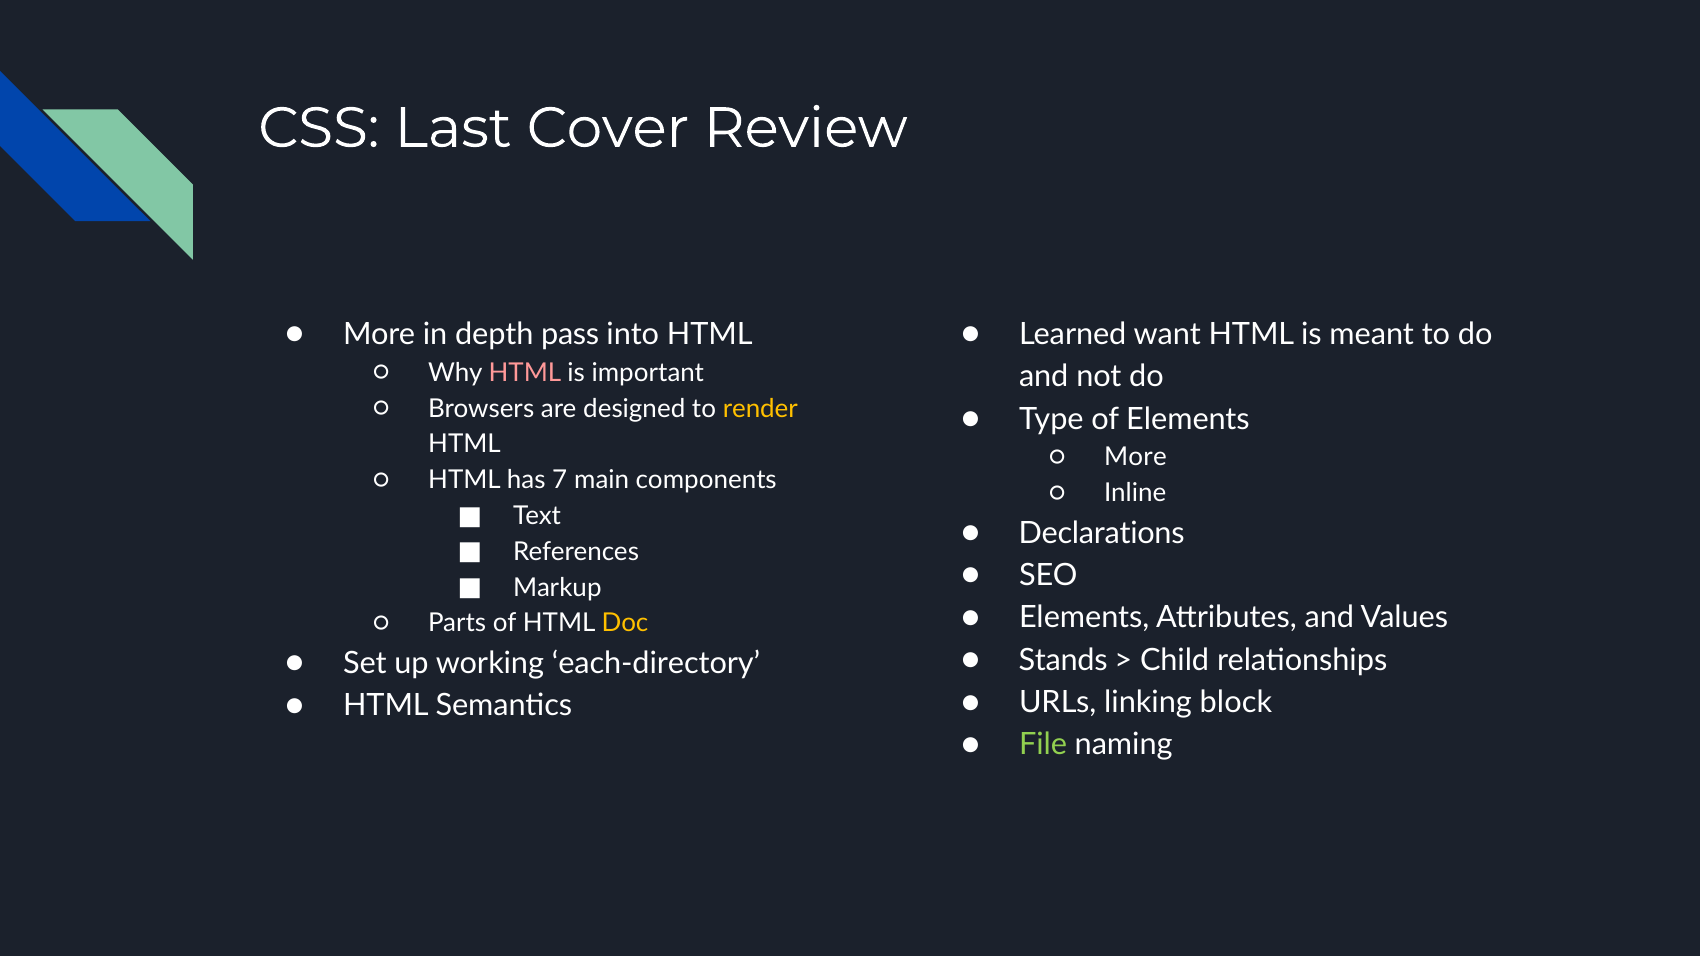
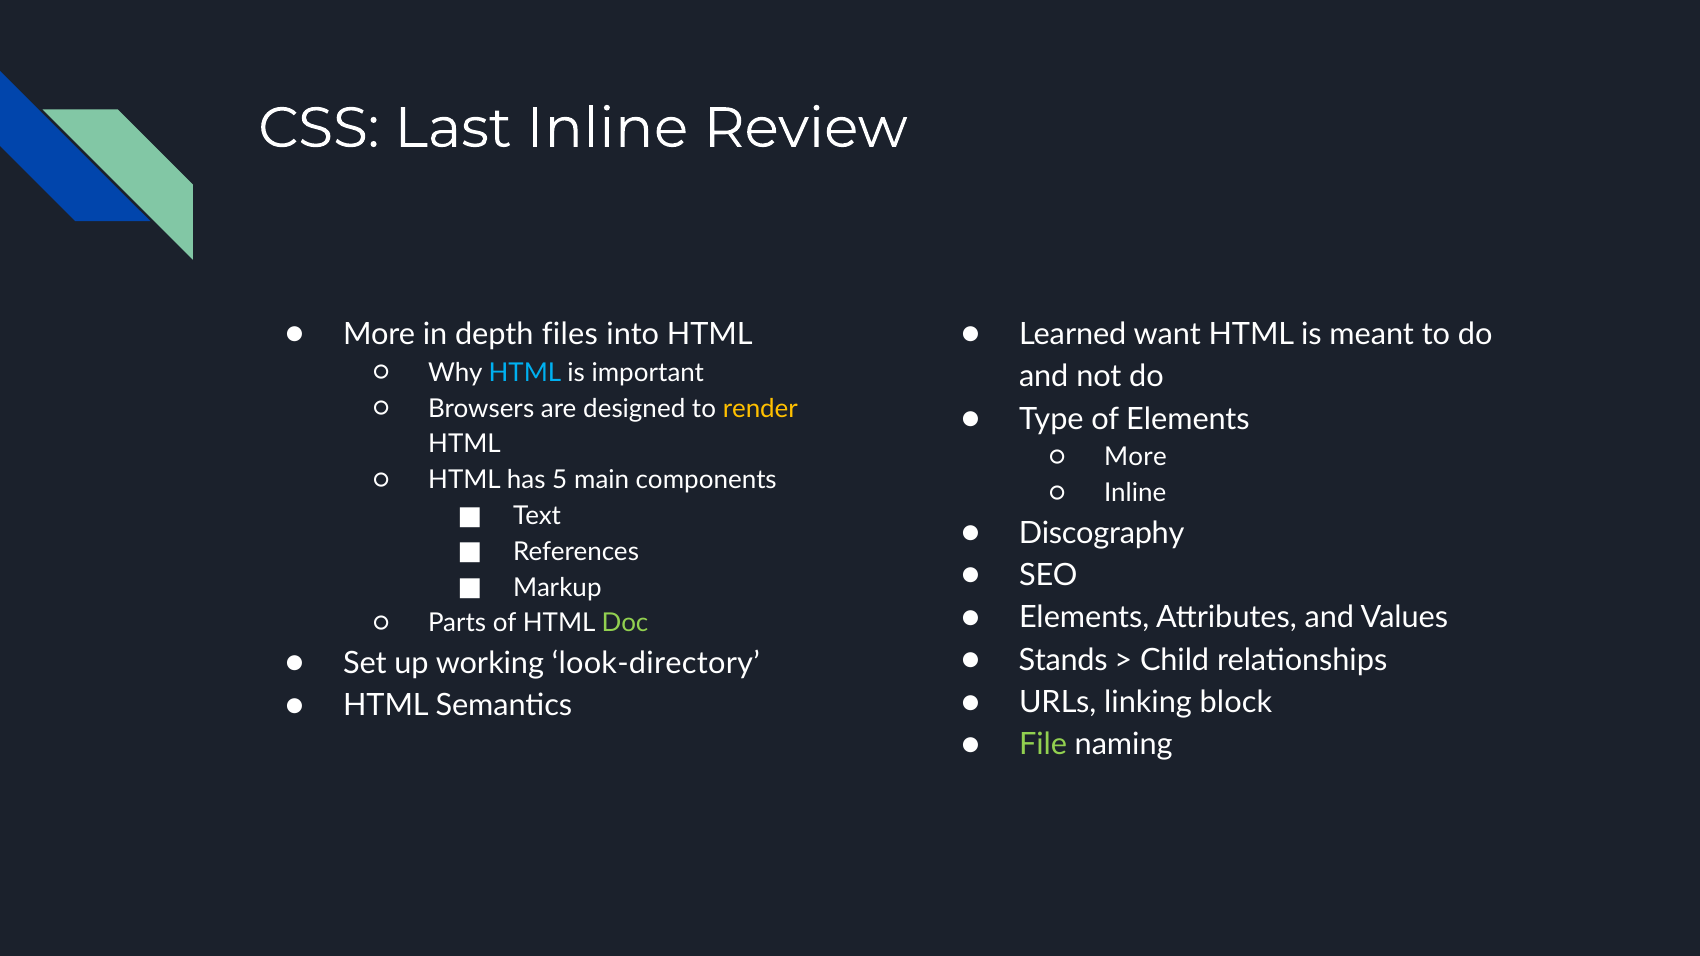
Last Cover: Cover -> Inline
pass: pass -> files
HTML at (525, 373) colour: pink -> light blue
7: 7 -> 5
Declarations: Declarations -> Discography
Doc colour: yellow -> light green
each-directory: each-directory -> look-directory
